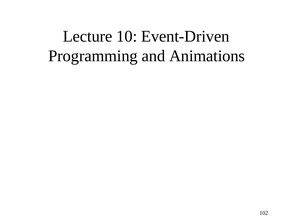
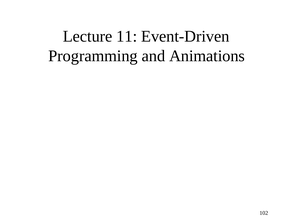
10: 10 -> 11
